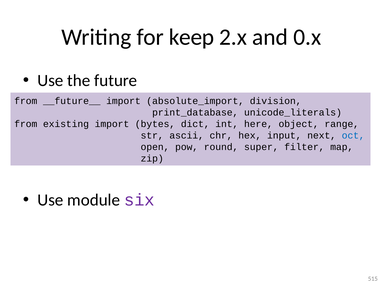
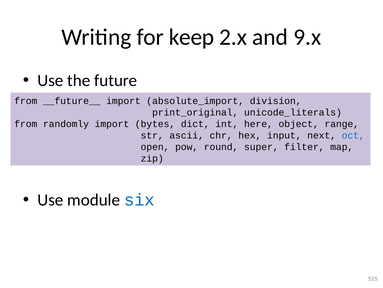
0.x: 0.x -> 9.x
print_database: print_database -> print_original
existing: existing -> randomly
six colour: purple -> blue
